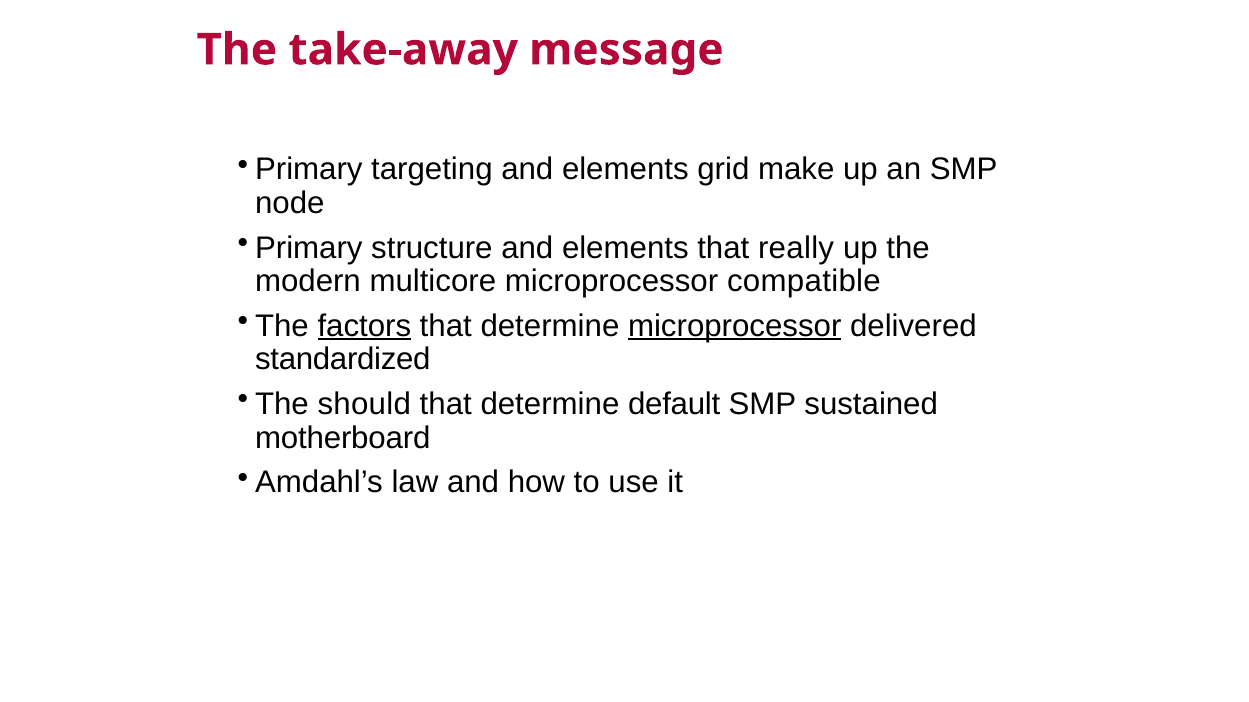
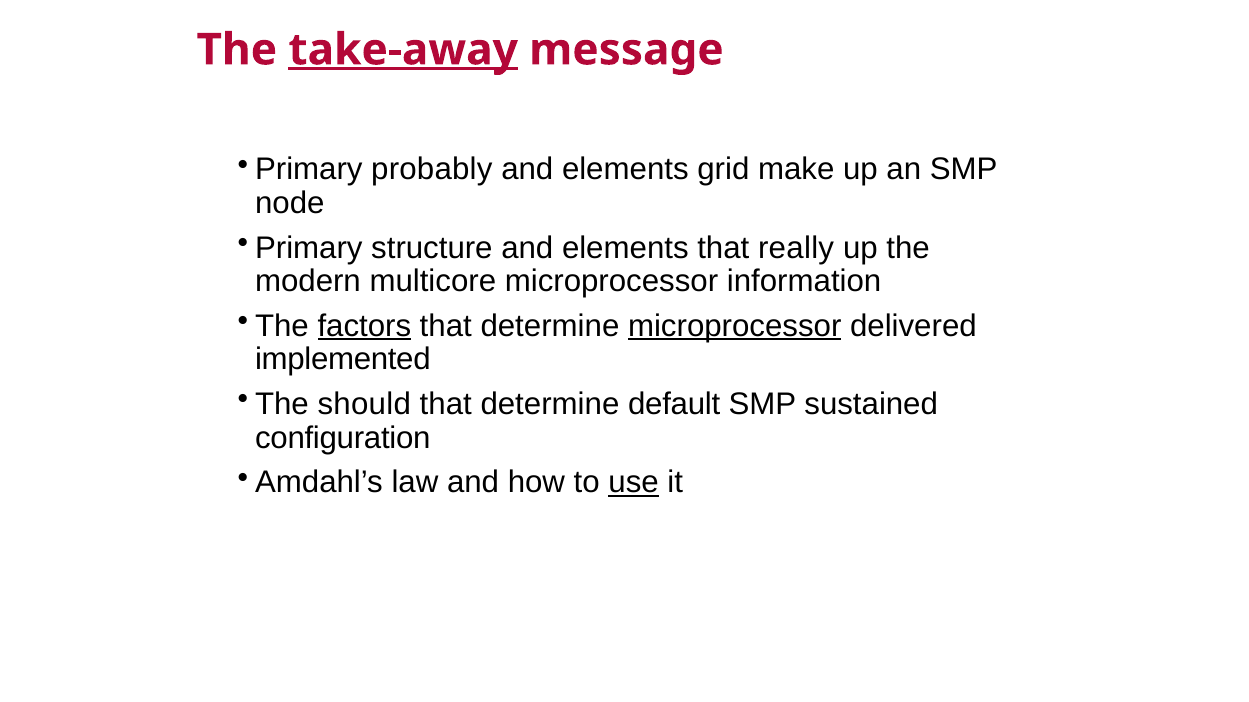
take-away underline: none -> present
targeting: targeting -> probably
compatible: compatible -> information
standardized: standardized -> implemented
motherboard: motherboard -> configuration
use underline: none -> present
